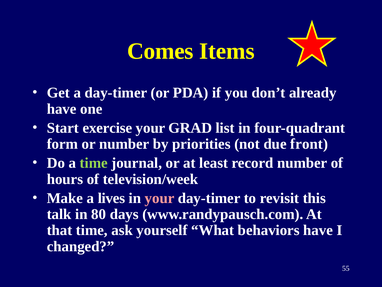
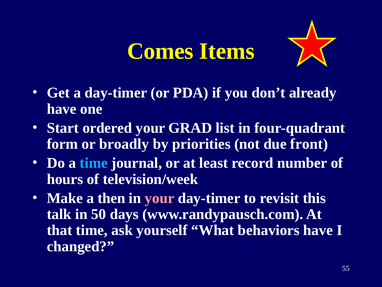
exercise: exercise -> ordered
or number: number -> broadly
time at (94, 163) colour: light green -> light blue
lives: lives -> then
80: 80 -> 50
